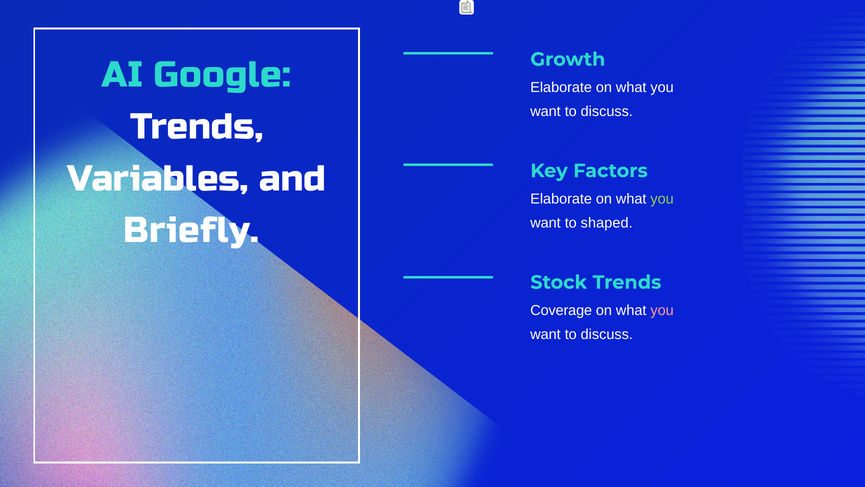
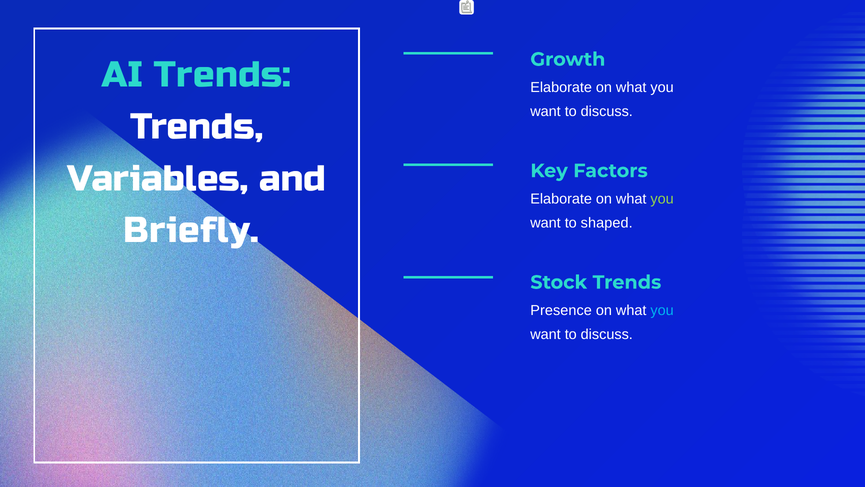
AI Google: Google -> Trends
Coverage: Coverage -> Presence
you at (662, 310) colour: pink -> light blue
